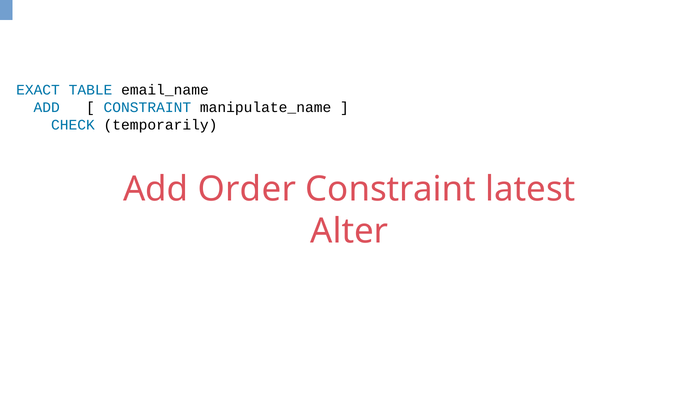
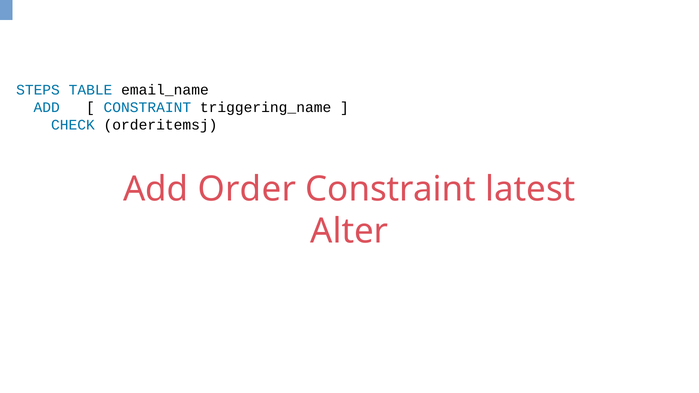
EXACT: EXACT -> STEPS
manipulate_name: manipulate_name -> triggering_name
temporarily: temporarily -> orderitemsj
